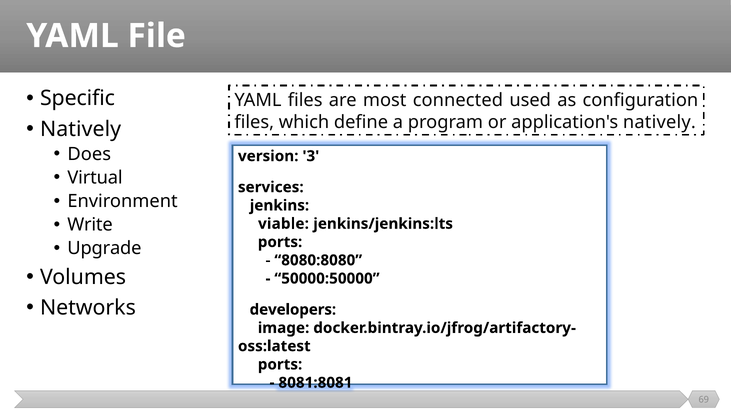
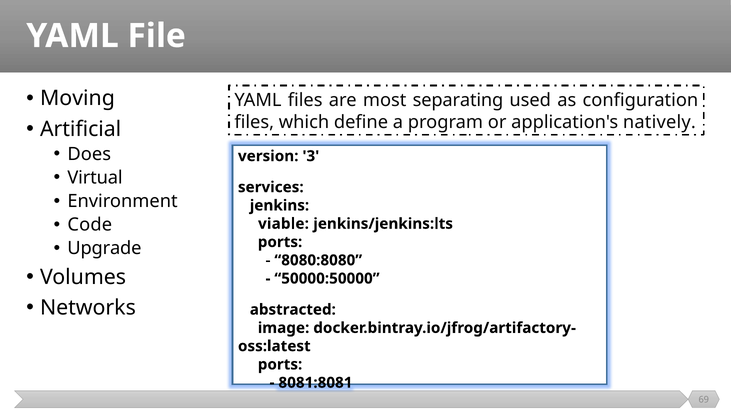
Specific: Specific -> Moving
connected: connected -> separating
Natively at (81, 129): Natively -> Artificial
Write: Write -> Code
developers: developers -> abstracted
